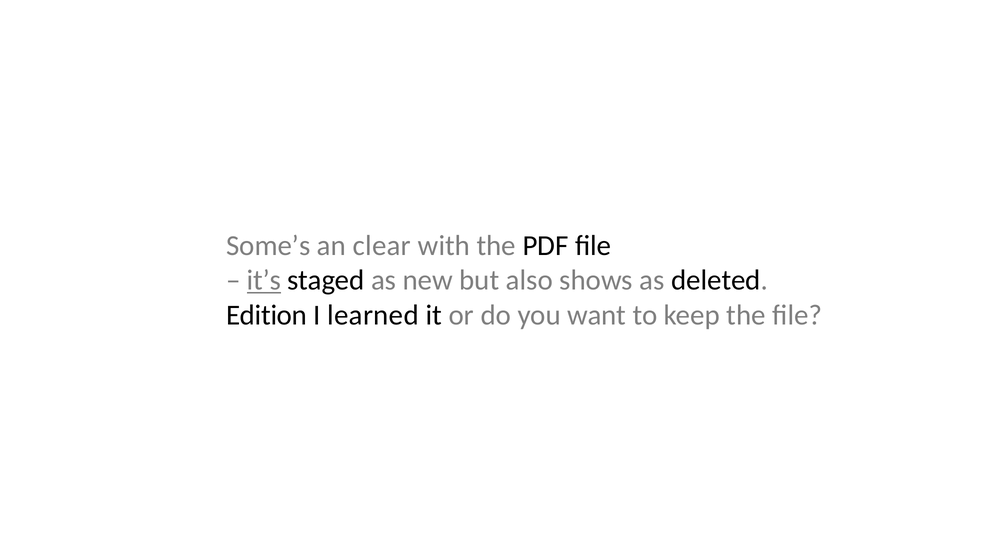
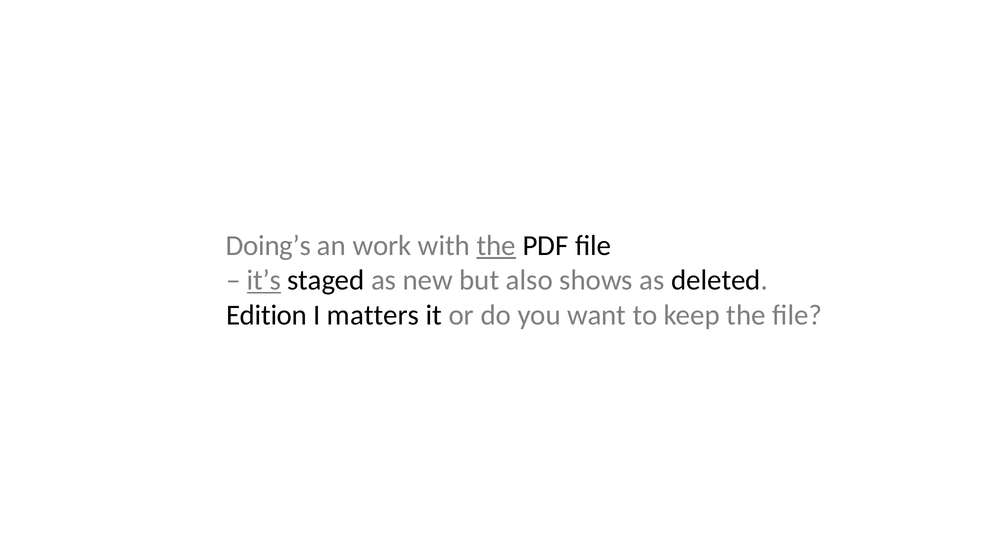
Some’s: Some’s -> Doing’s
clear: clear -> work
the at (496, 246) underline: none -> present
learned: learned -> matters
